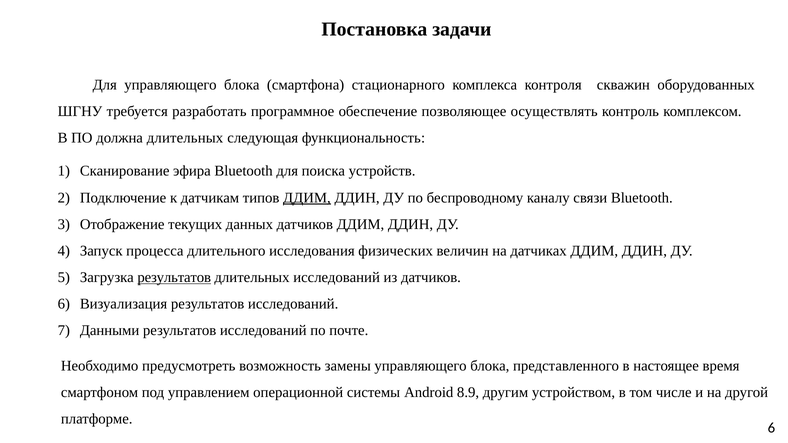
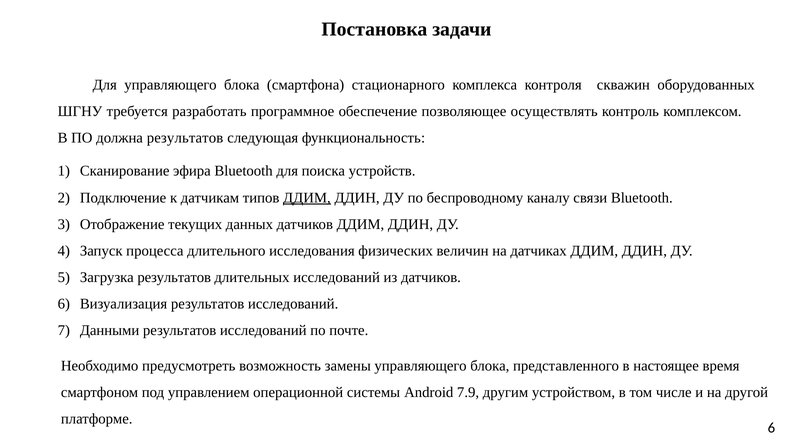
должна длительных: длительных -> результатов
результатов at (174, 278) underline: present -> none
8.9: 8.9 -> 7.9
